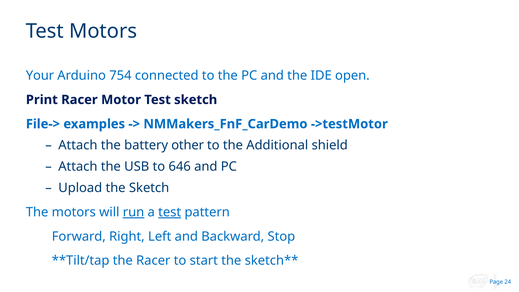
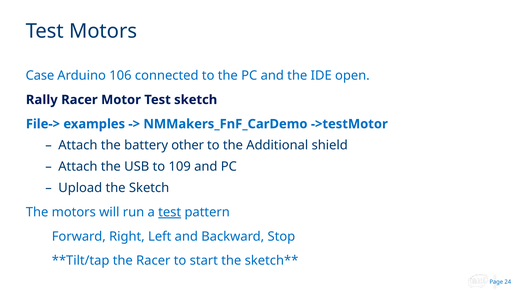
Your: Your -> Case
754: 754 -> 106
Print: Print -> Rally
646: 646 -> 109
run underline: present -> none
